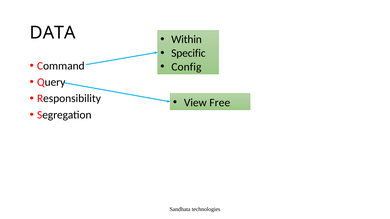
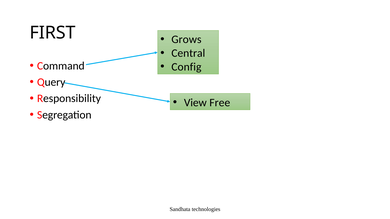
DATA: DATA -> FIRST
Within: Within -> Grows
Specific: Specific -> Central
